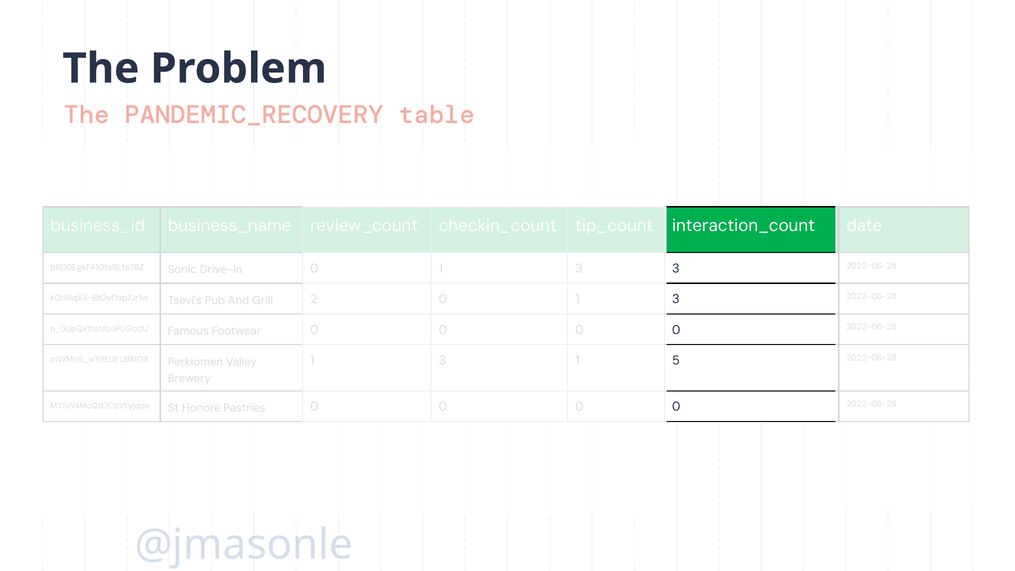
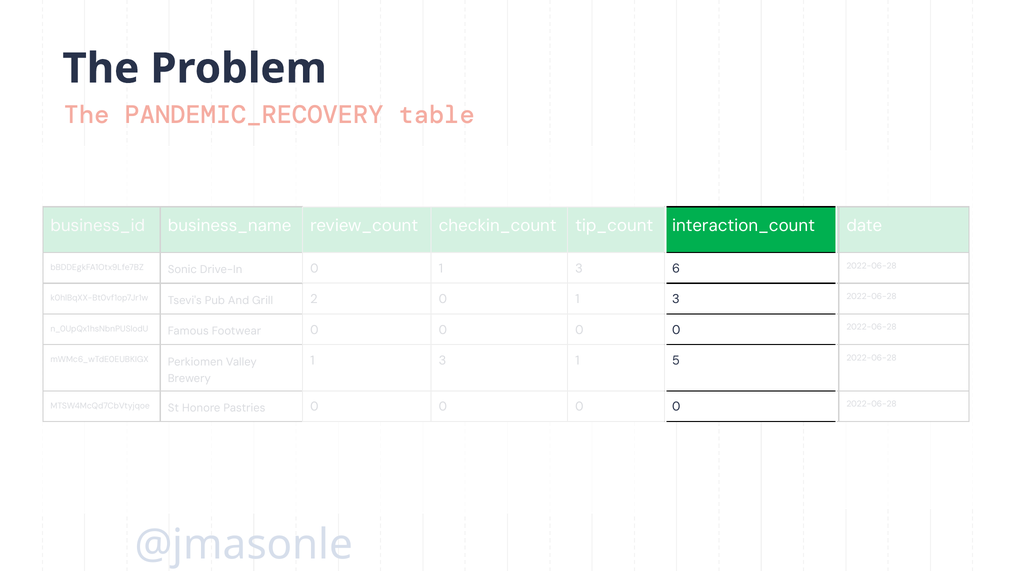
3 at (676, 268): 3 -> 6
